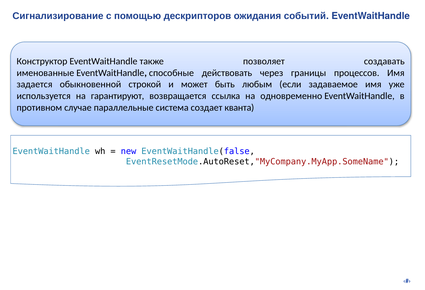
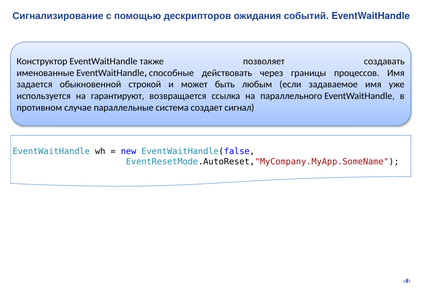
одновременно: одновременно -> параллельного
кванта: кванта -> сигнал
